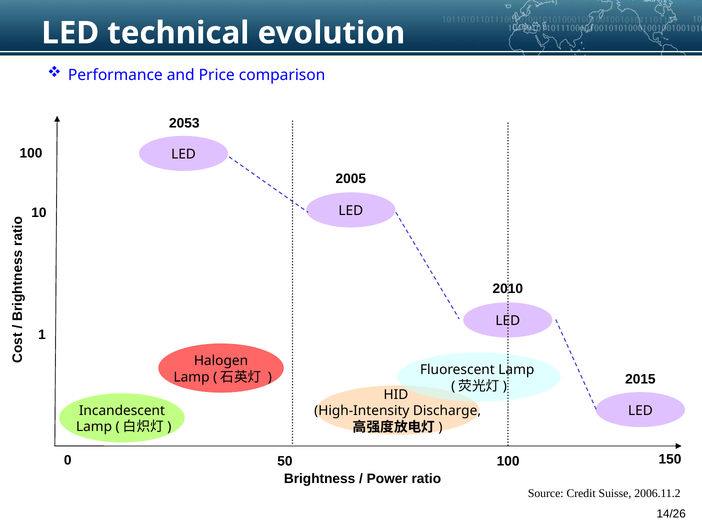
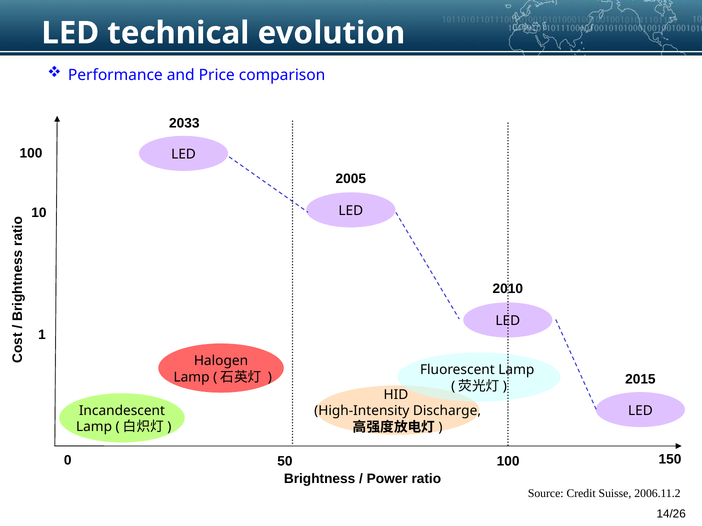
2053: 2053 -> 2033
